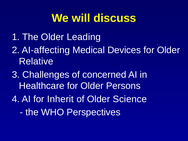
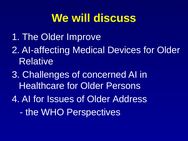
Leading: Leading -> Improve
Inherit: Inherit -> Issues
Science: Science -> Address
